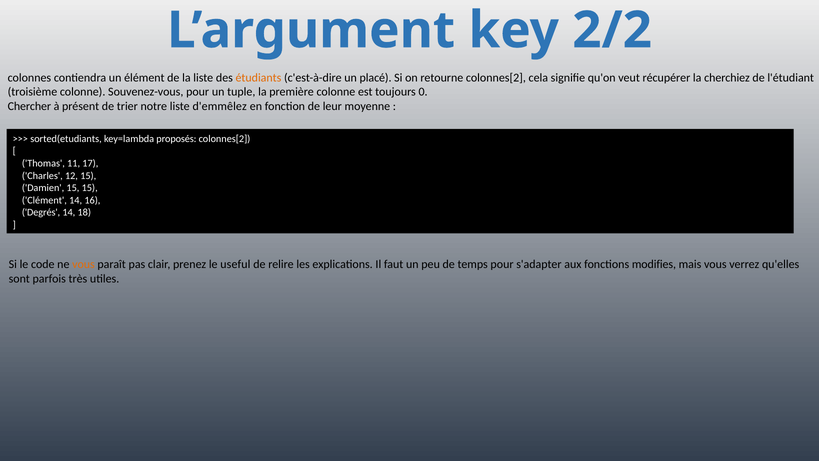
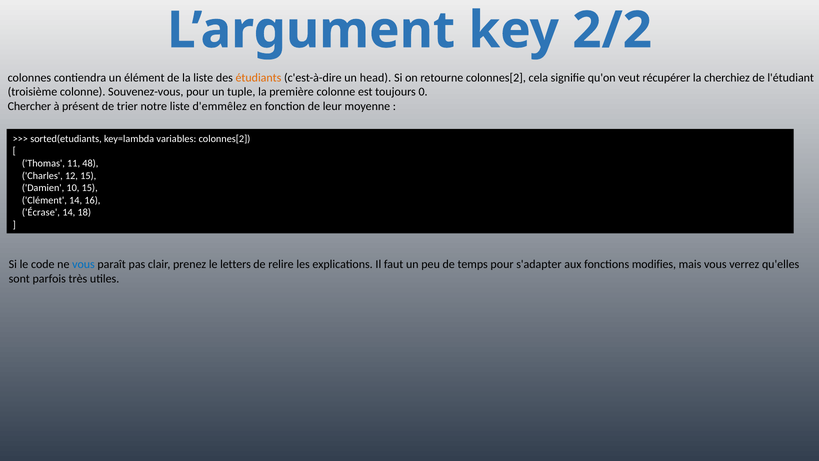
placé: placé -> head
proposés: proposés -> variables
17: 17 -> 48
Damien 15: 15 -> 10
Degrés: Degrés -> Écrase
vous at (83, 264) colour: orange -> blue
useful: useful -> letters
